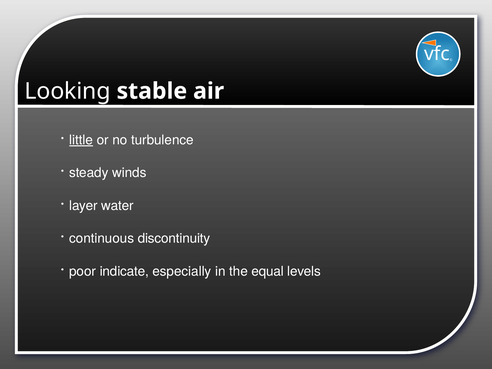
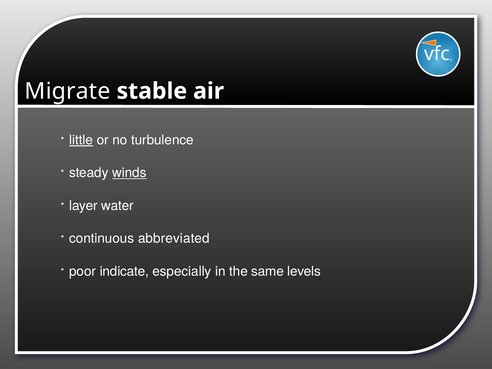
Looking: Looking -> Migrate
winds underline: none -> present
discontinuity: discontinuity -> abbreviated
equal: equal -> same
